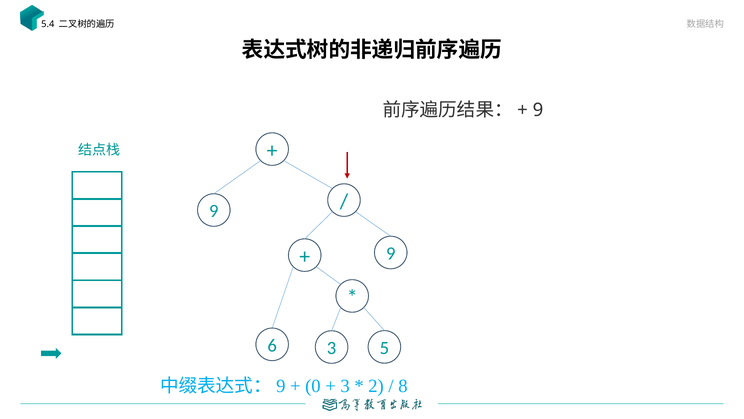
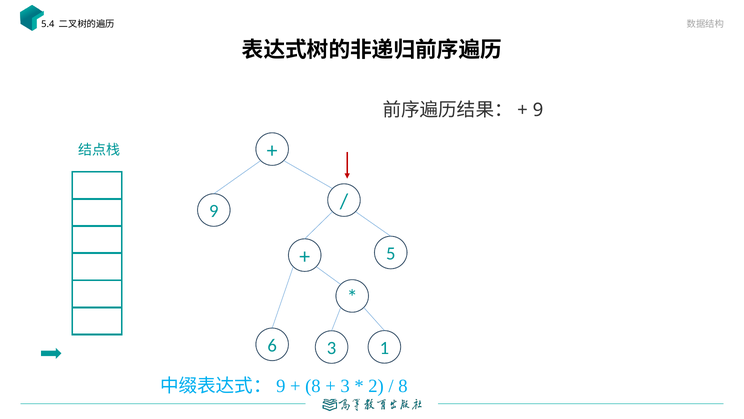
9 at (391, 253): 9 -> 5
5: 5 -> 1
0 at (313, 386): 0 -> 8
